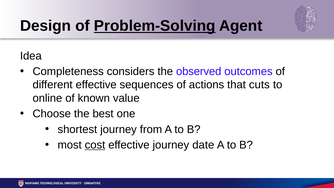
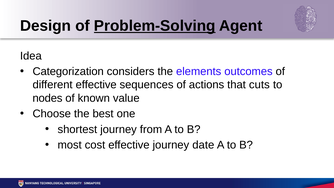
Completeness: Completeness -> Categorization
observed: observed -> elements
online: online -> nodes
cost underline: present -> none
